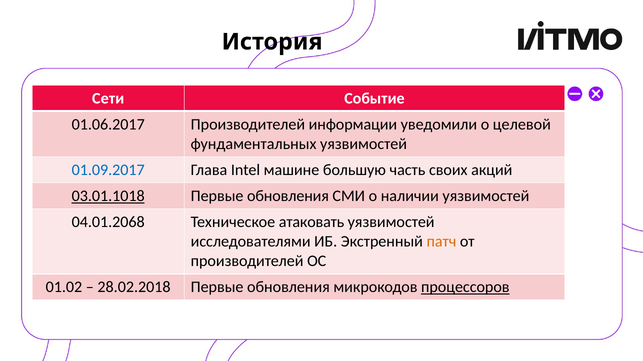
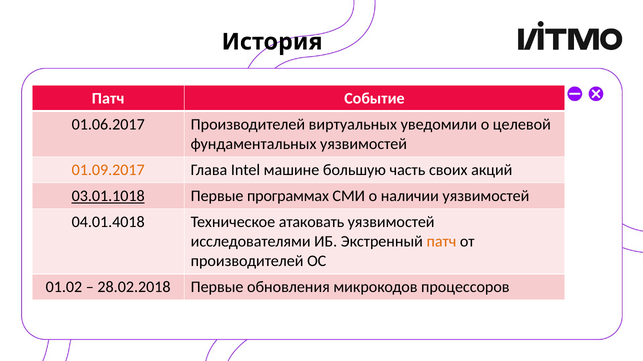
Сети at (108, 98): Сети -> Патч
информации: информации -> виртуальных
01.09.2017 colour: blue -> orange
обновления at (288, 196): обновления -> программах
04.01.2068: 04.01.2068 -> 04.01.4018
процессоров underline: present -> none
